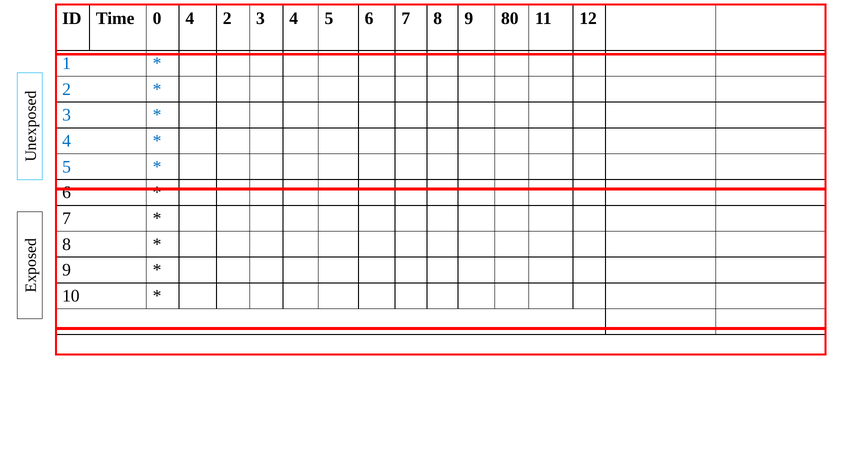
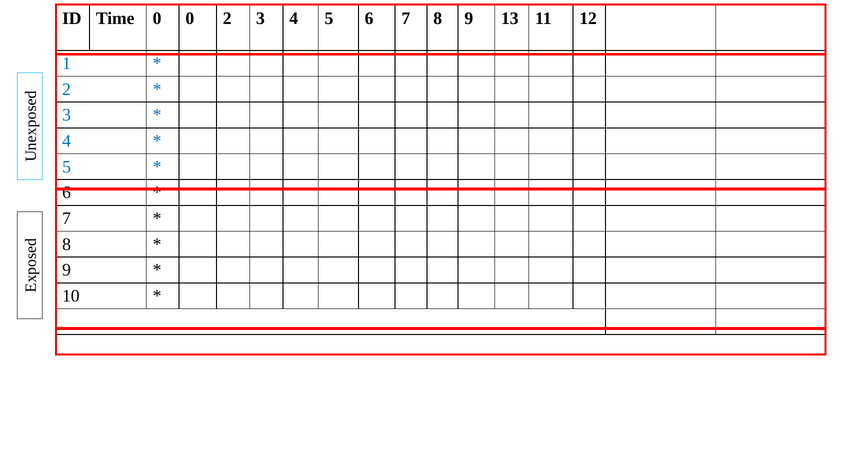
0 4: 4 -> 0
80: 80 -> 13
